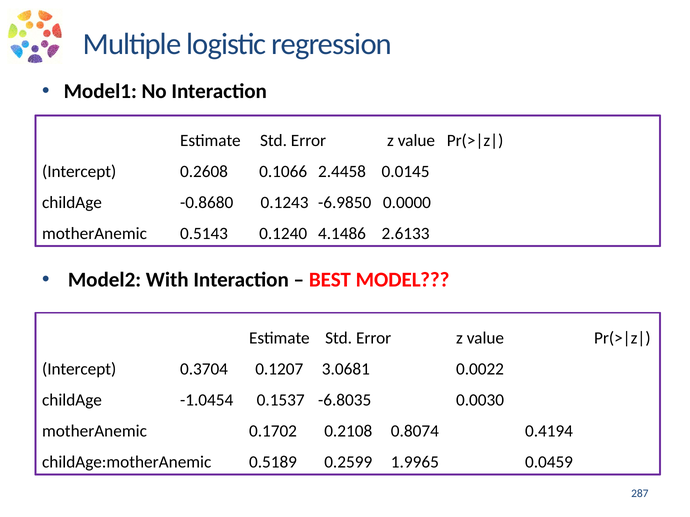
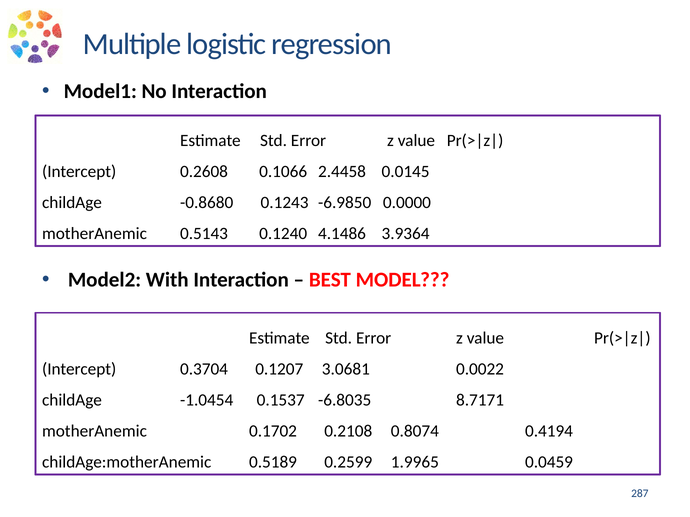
2.6133: 2.6133 -> 3.9364
0.0030: 0.0030 -> 8.7171
